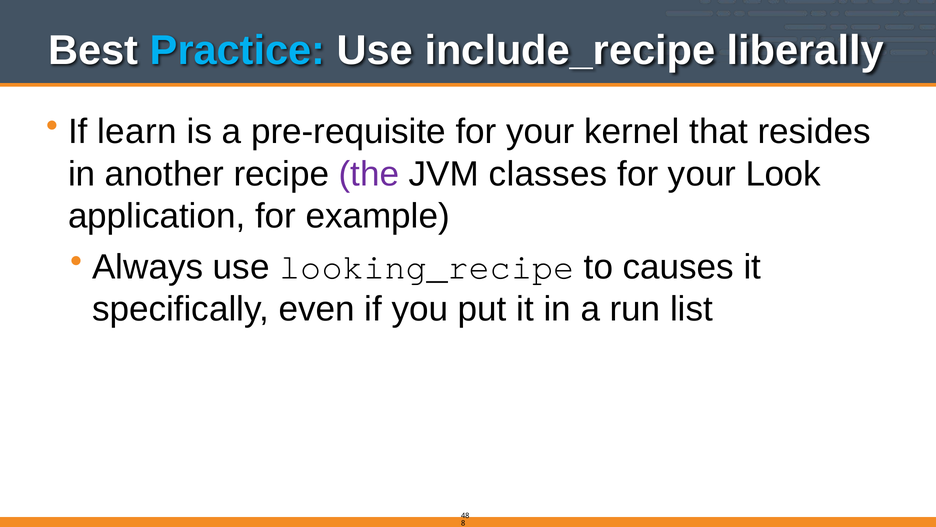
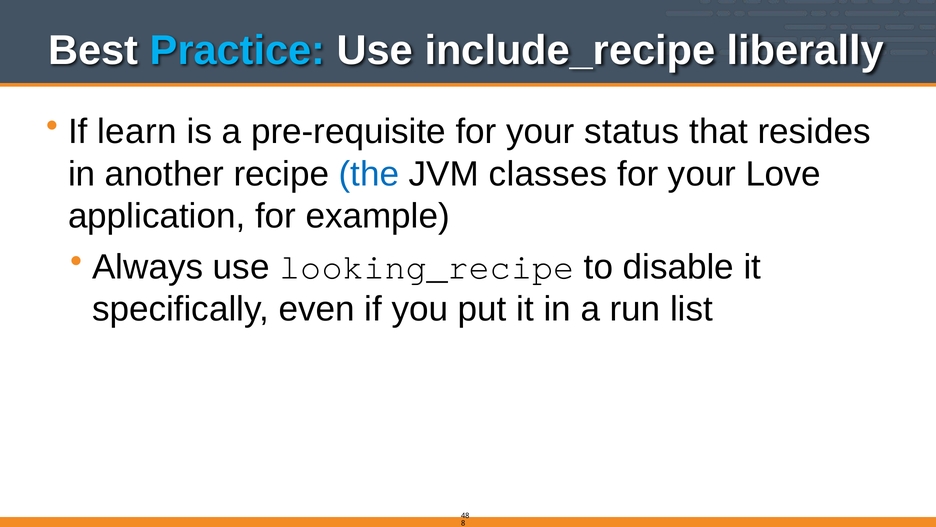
kernel: kernel -> status
the colour: purple -> blue
Look: Look -> Love
causes: causes -> disable
